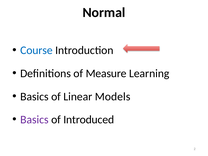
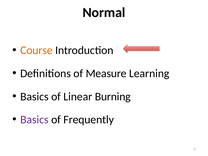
Course colour: blue -> orange
Models: Models -> Burning
Introduced: Introduced -> Frequently
